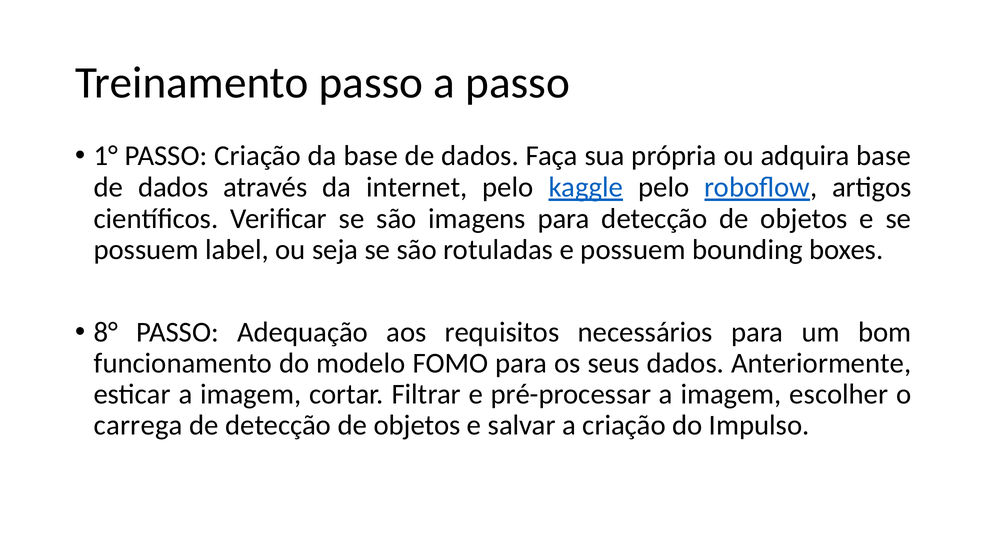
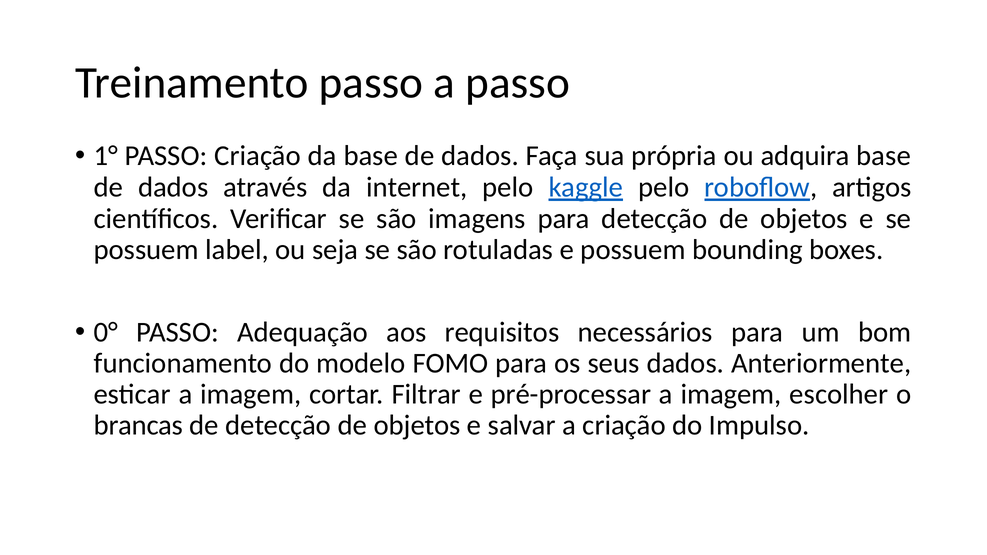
8°: 8° -> 0°
carrega: carrega -> brancas
